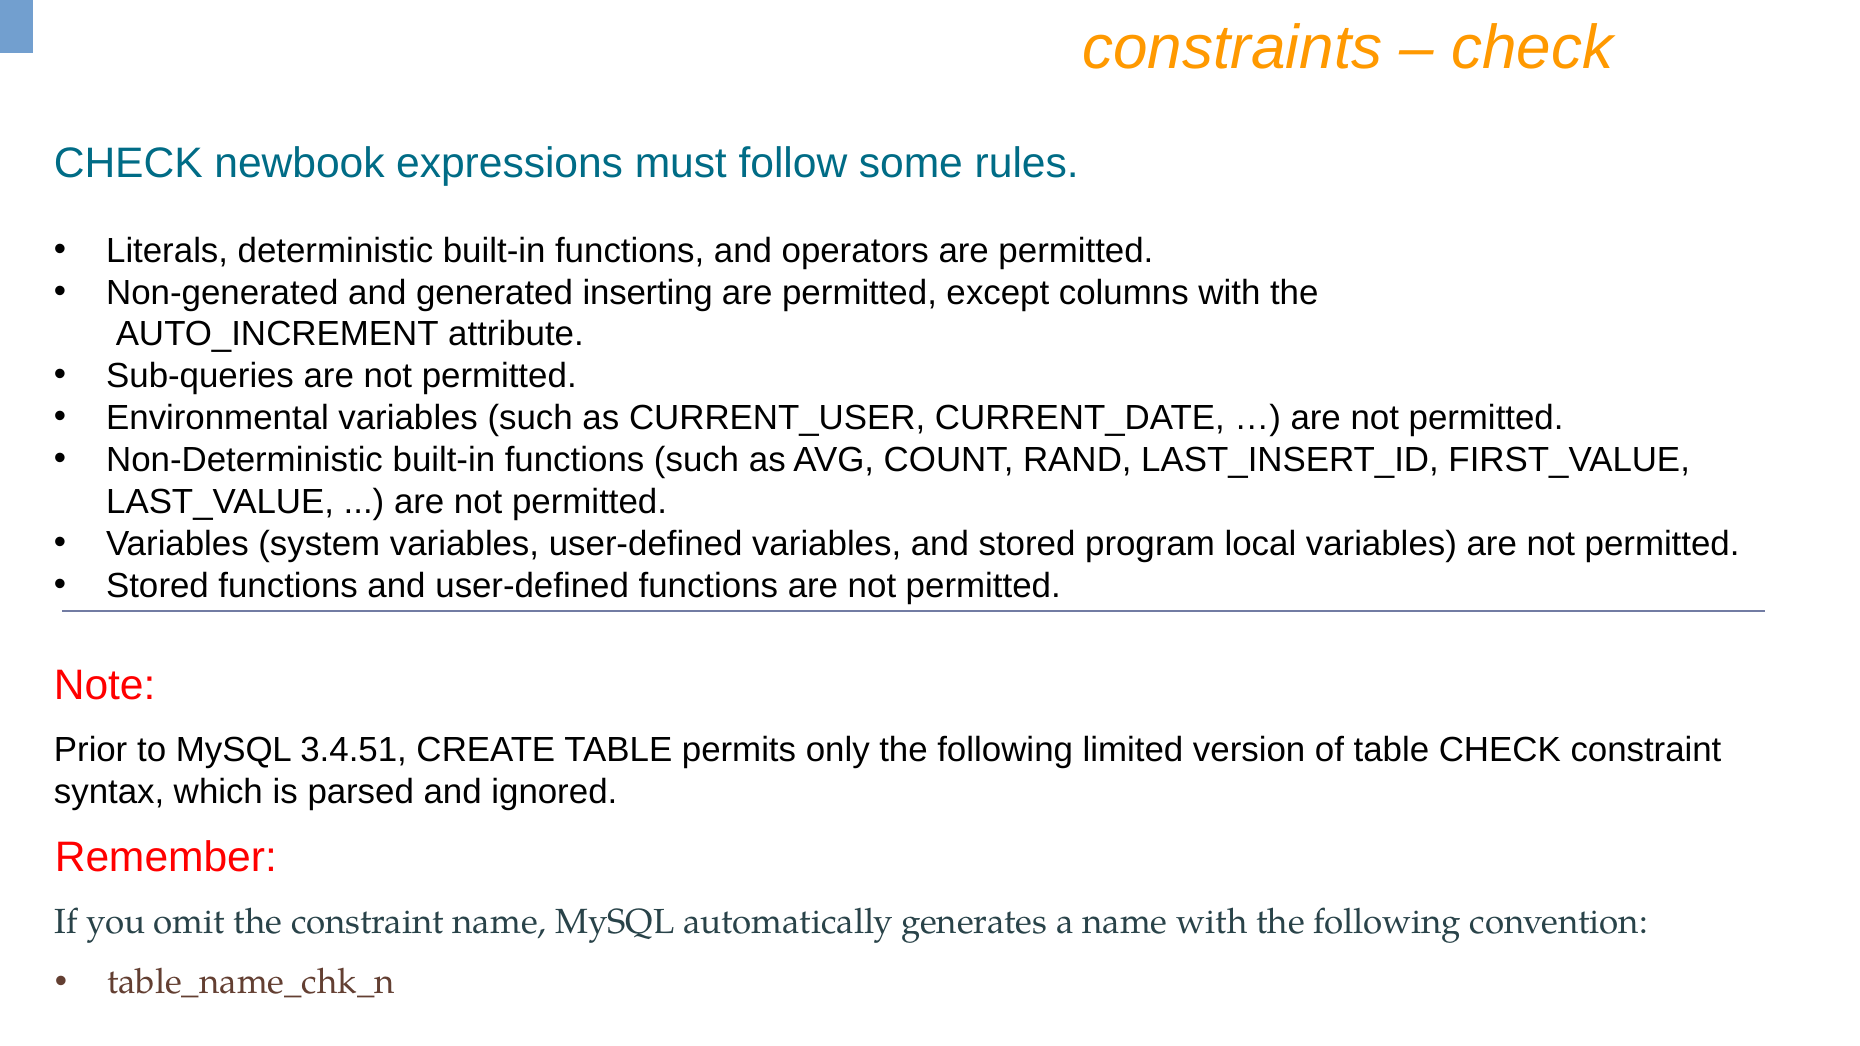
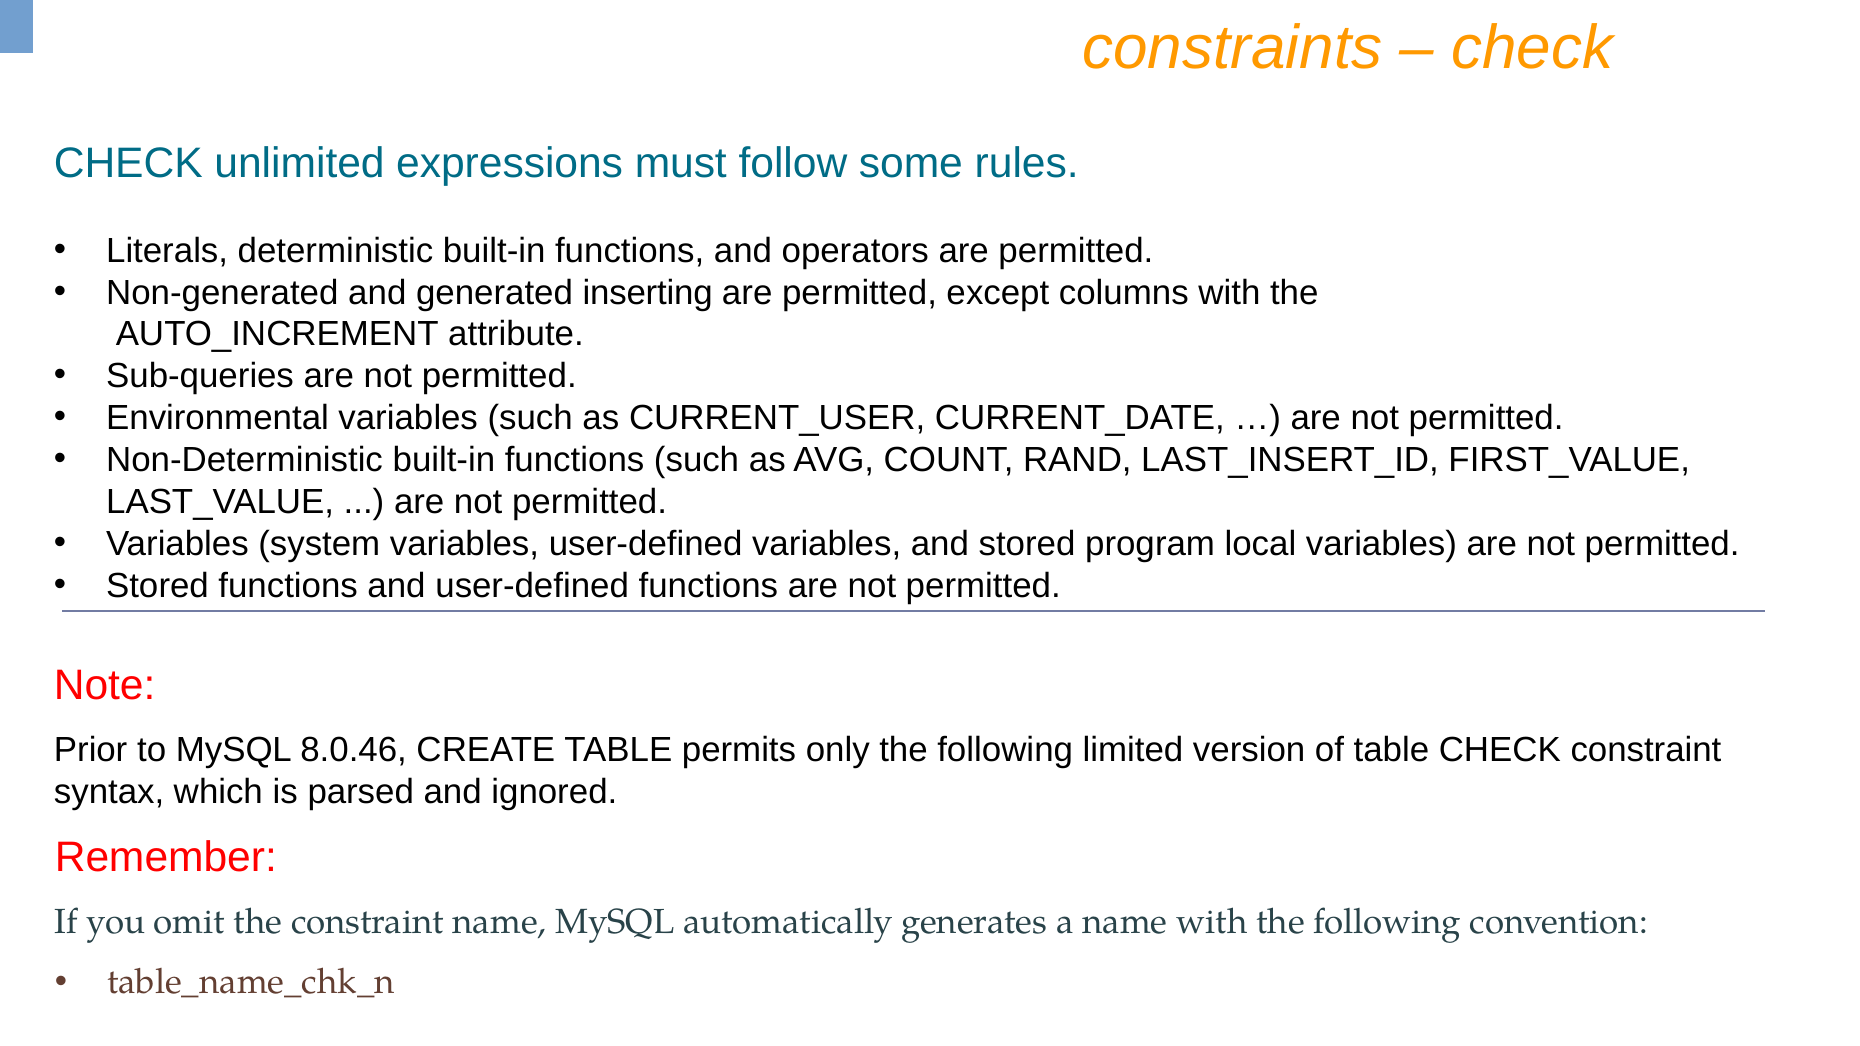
newbook: newbook -> unlimited
3.4.51: 3.4.51 -> 8.0.46
